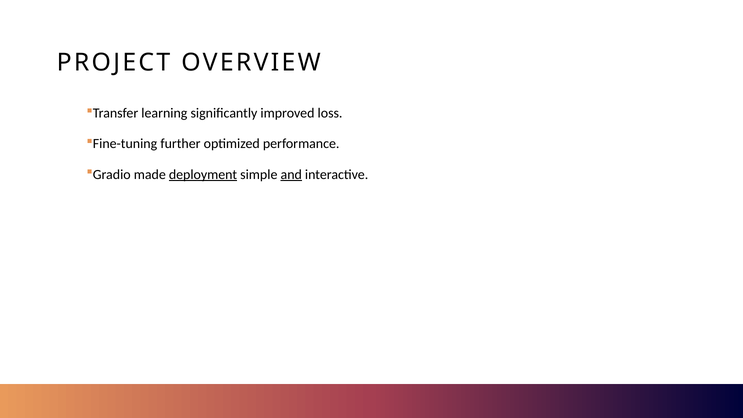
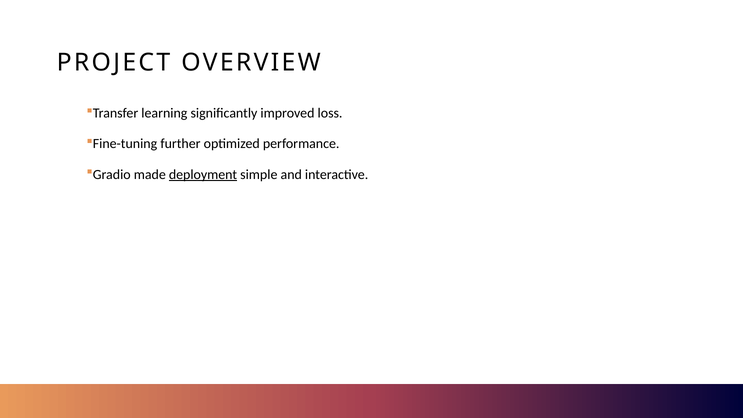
and underline: present -> none
